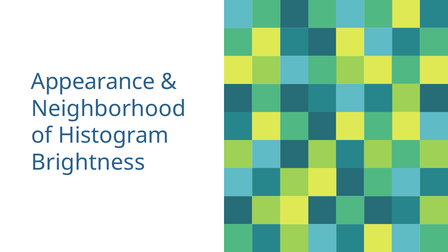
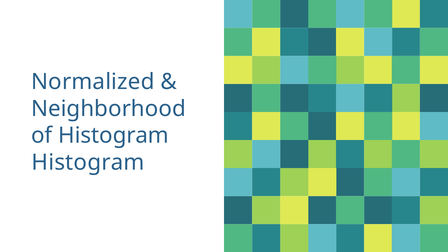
Appearance: Appearance -> Normalized
Brightness at (88, 162): Brightness -> Histogram
